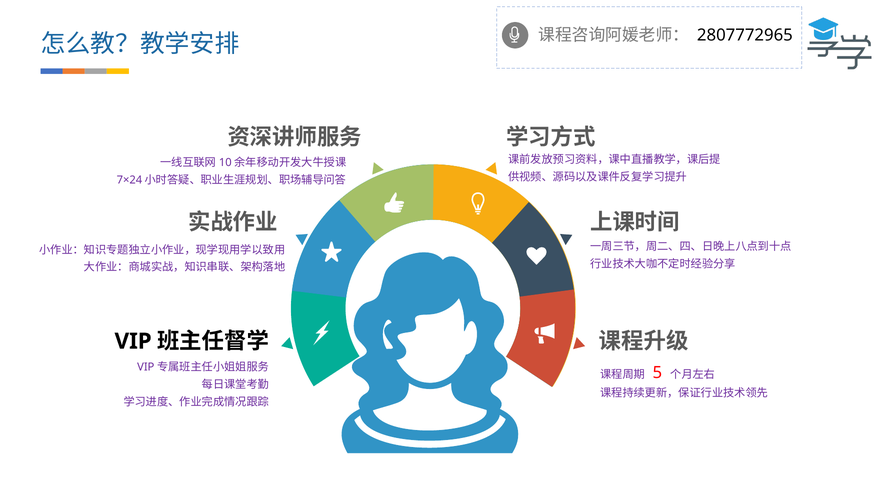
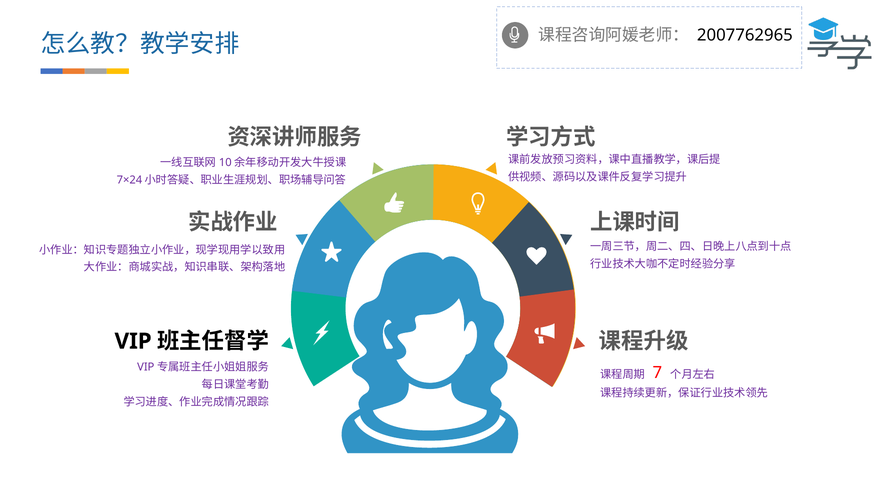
2807772965: 2807772965 -> 2007762965
5: 5 -> 7
